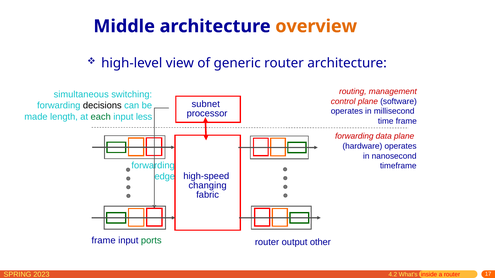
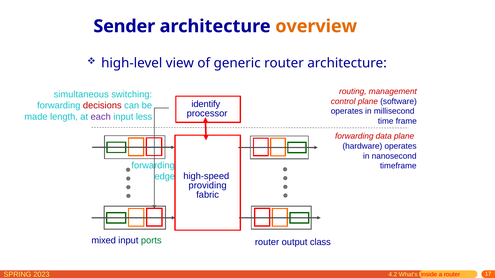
Middle: Middle -> Sender
subnet: subnet -> identify
decisions colour: black -> red
each colour: green -> purple
changing: changing -> providing
frame at (104, 241): frame -> mixed
other: other -> class
